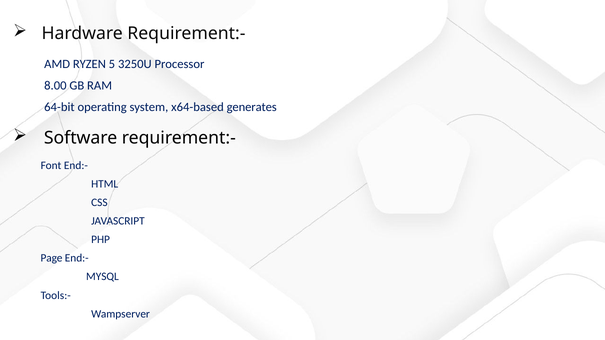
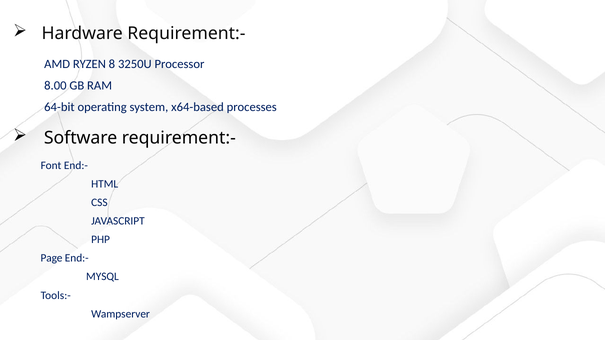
5: 5 -> 8
generates: generates -> processes
